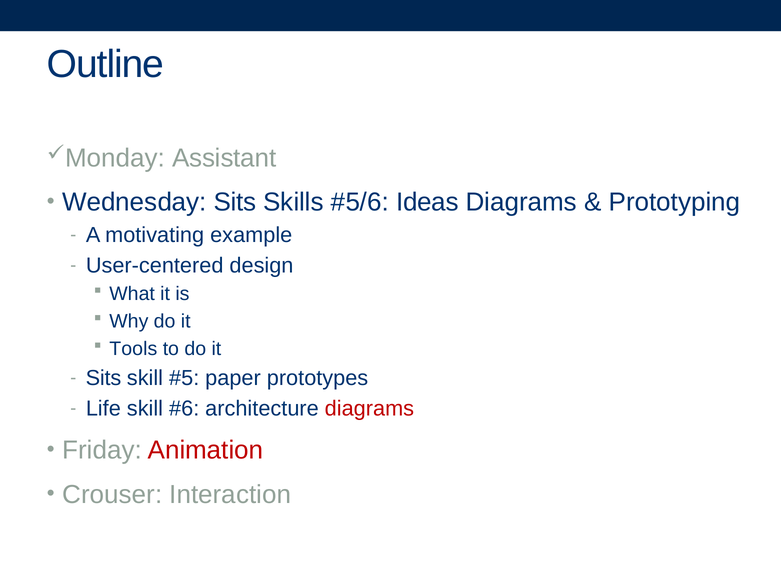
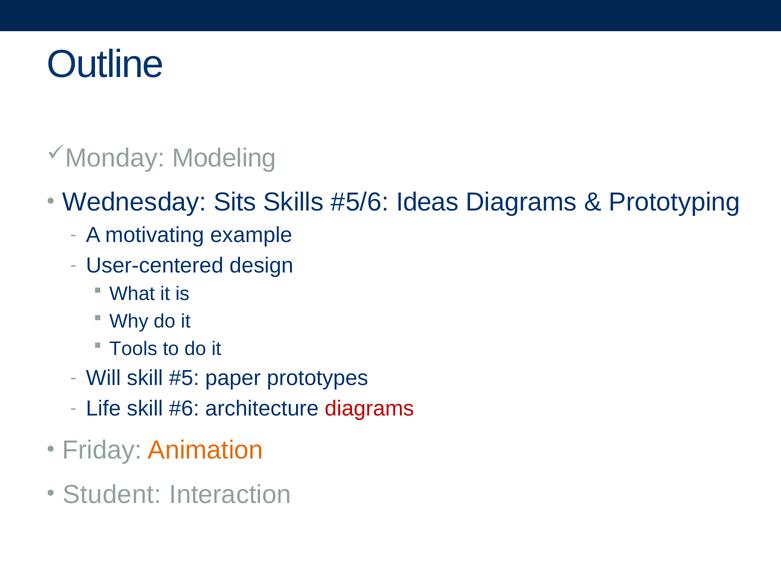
Assistant: Assistant -> Modeling
Sits at (103, 378): Sits -> Will
Animation colour: red -> orange
Crouser: Crouser -> Student
